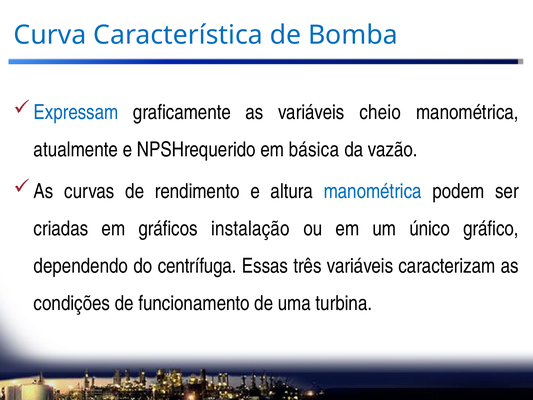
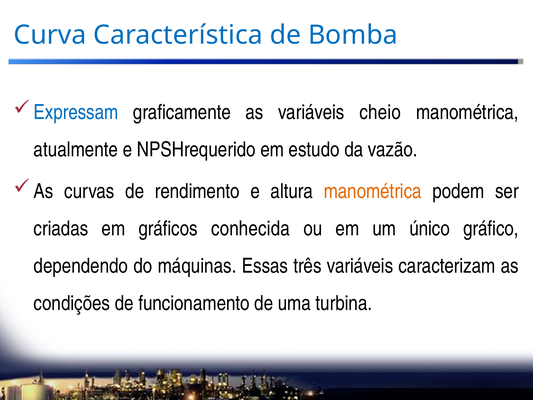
básica: básica -> estudo
manométrica at (373, 191) colour: blue -> orange
instalação: instalação -> conhecida
centrífuga: centrífuga -> máquinas
